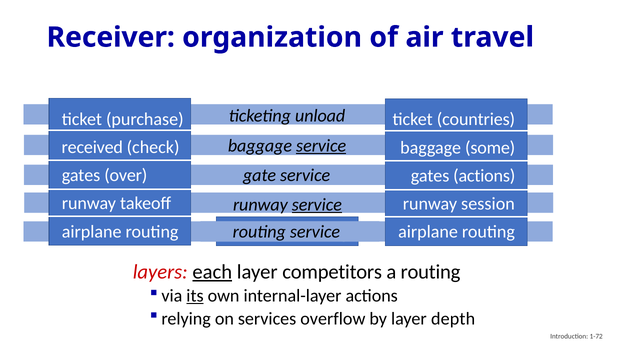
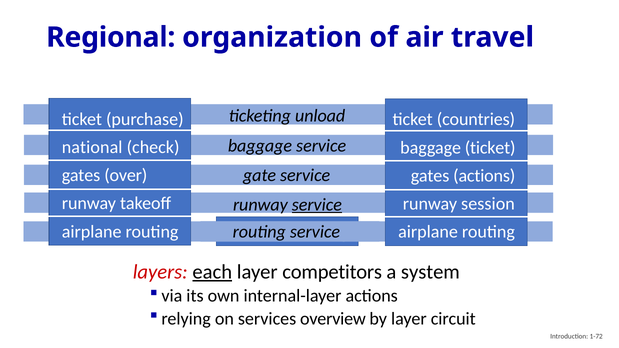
Receiver: Receiver -> Regional
service at (321, 146) underline: present -> none
received: received -> national
baggage some: some -> ticket
a routing: routing -> system
its underline: present -> none
overflow: overflow -> overview
depth: depth -> circuit
